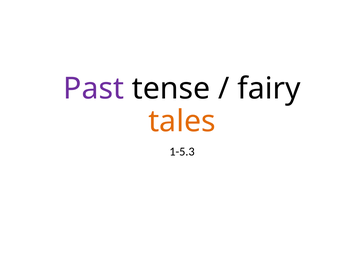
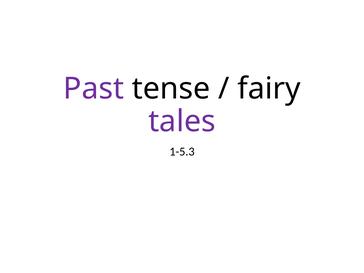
tales colour: orange -> purple
